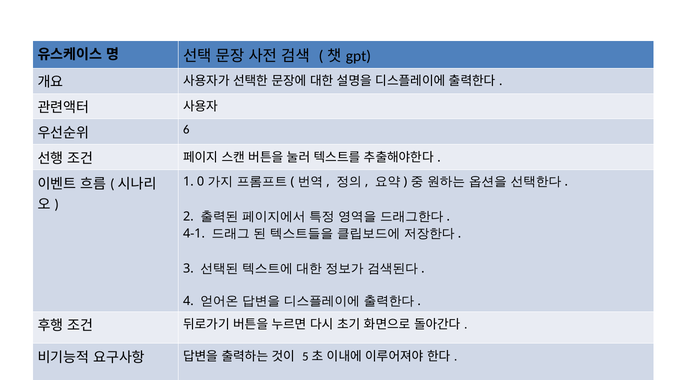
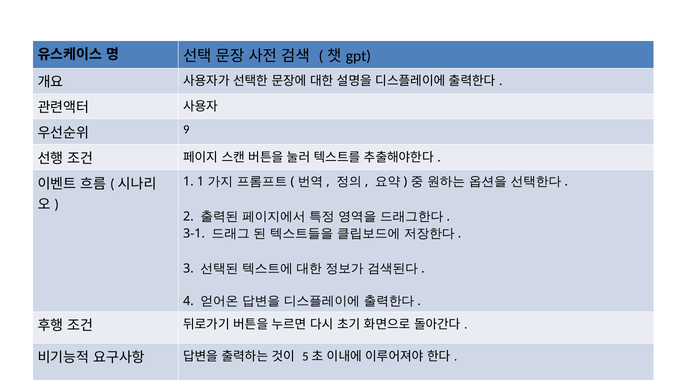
6: 6 -> 9
1 0: 0 -> 1
4-1: 4-1 -> 3-1
